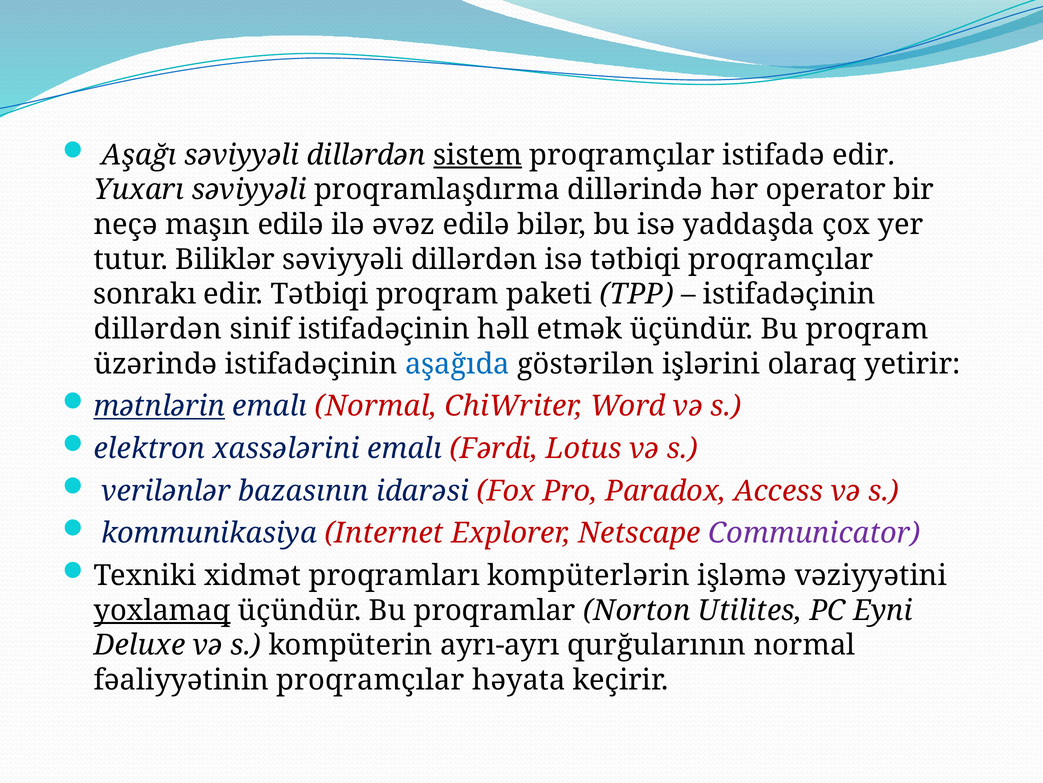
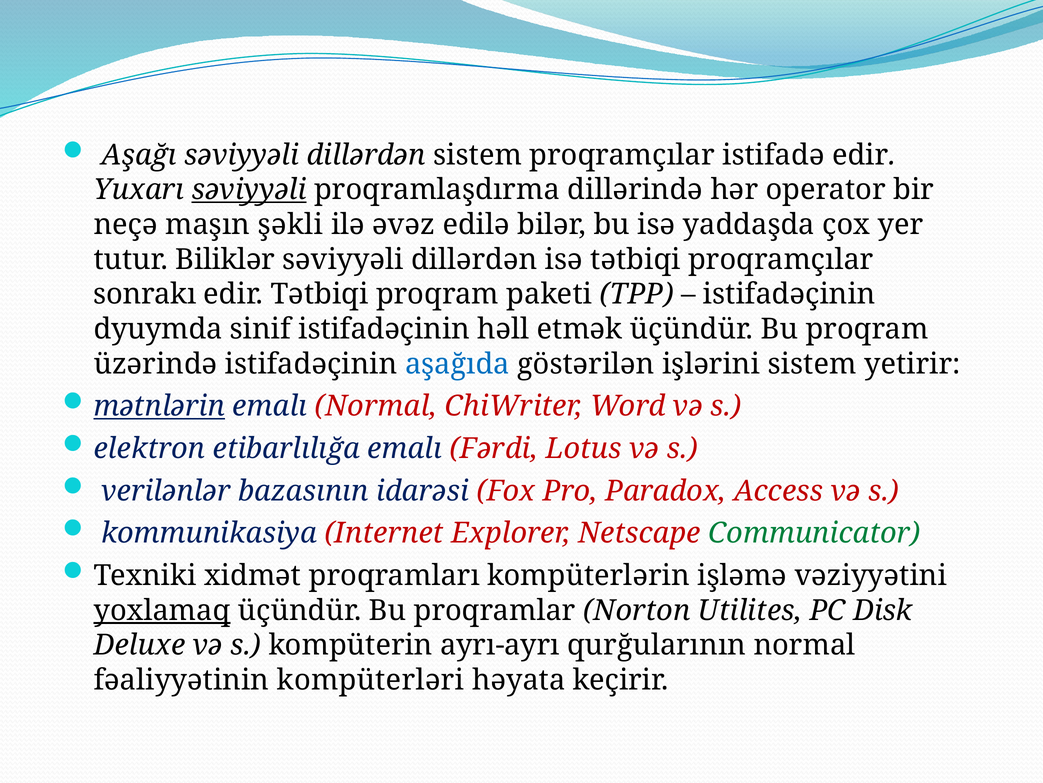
sistem at (478, 155) underline: present -> none
səviyyəli at (249, 190) underline: none -> present
maşın edilə: edilə -> şəkli
dillərdən at (158, 329): dillərdən -> dyuymda
işlərini olaraq: olaraq -> sistem
xassələrini: xassələrini -> etibarlılığa
Communicator colour: purple -> green
Eyni: Eyni -> Disk
fəaliyyətinin proqramçılar: proqramçılar -> kompüterləri
